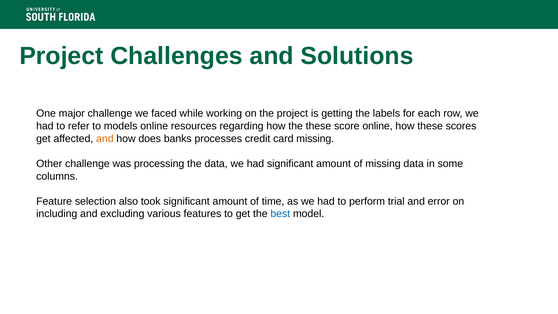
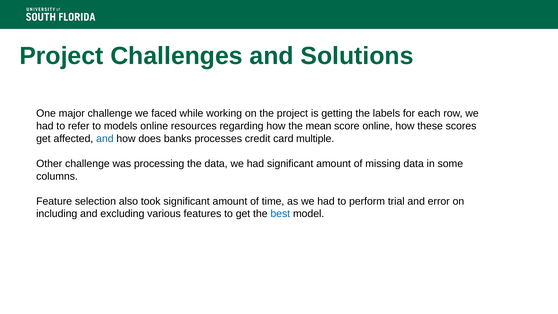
the these: these -> mean
and at (105, 139) colour: orange -> blue
card missing: missing -> multiple
